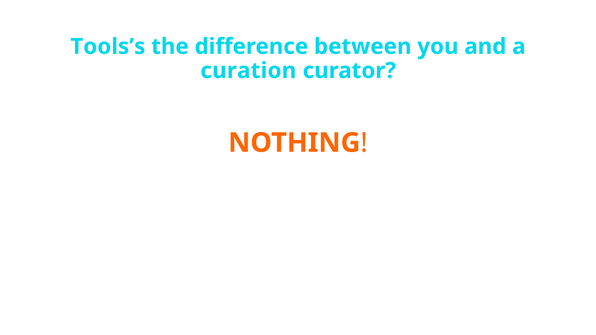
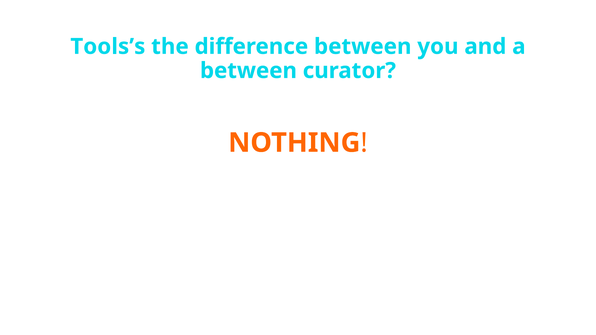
curation at (248, 71): curation -> between
